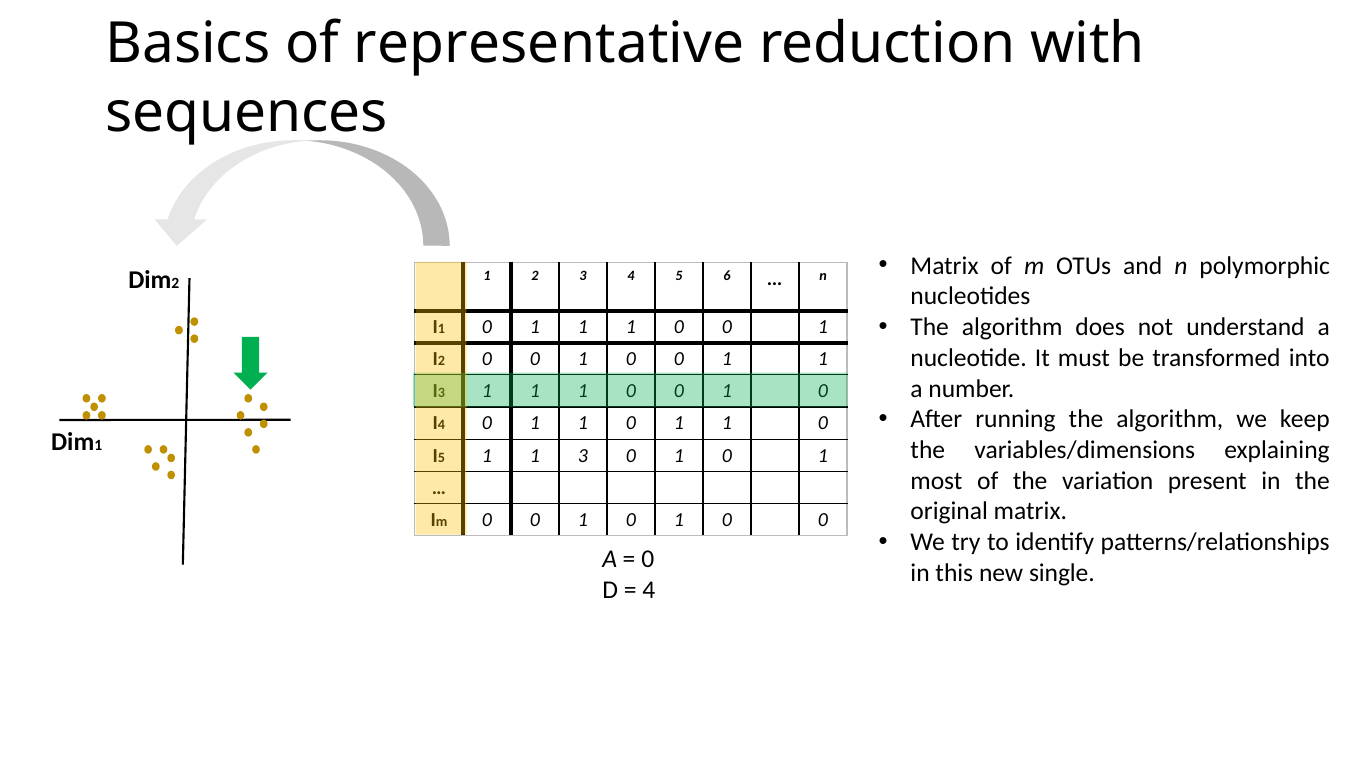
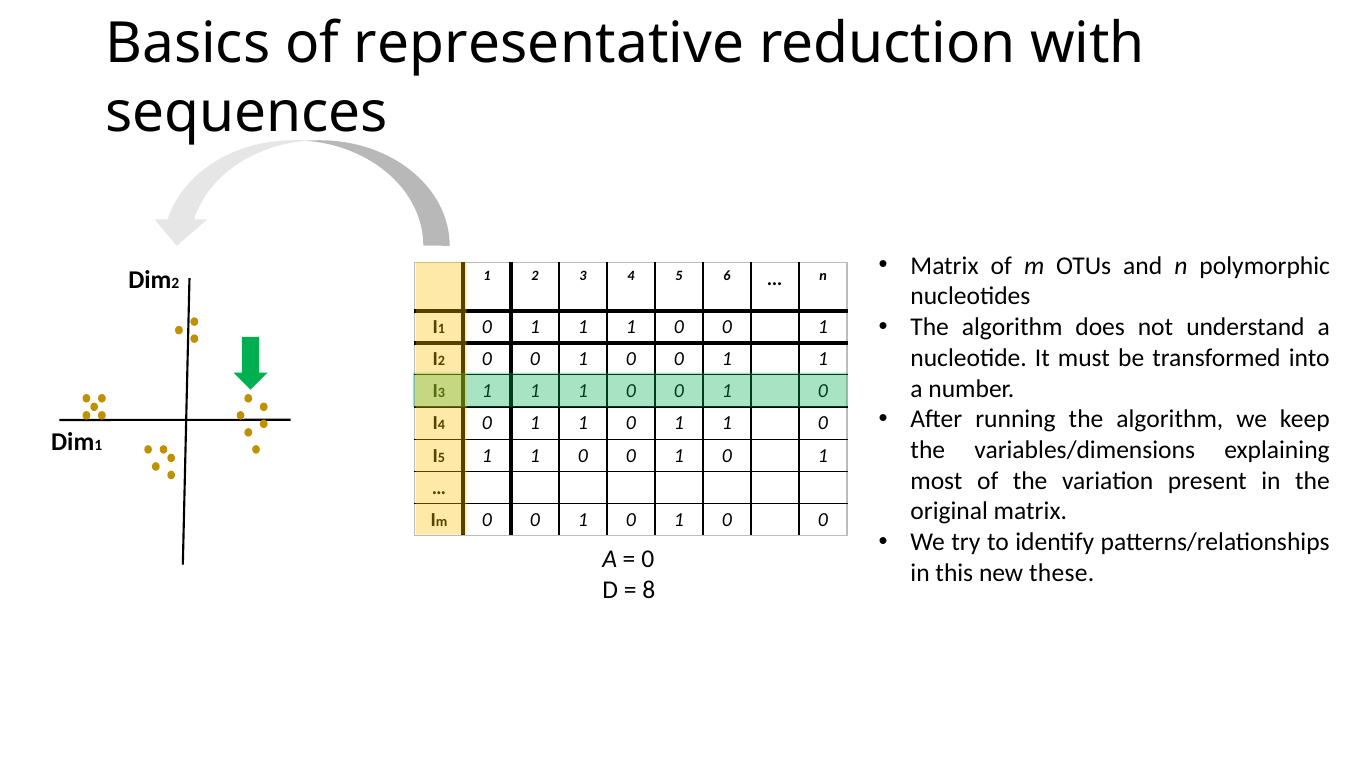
3 at (583, 455): 3 -> 0
single: single -> these
4 at (649, 590): 4 -> 8
